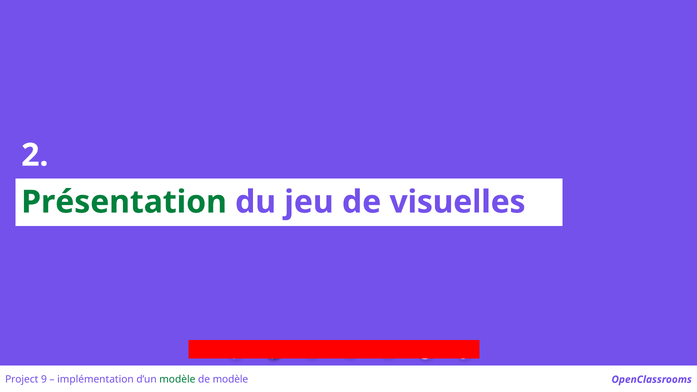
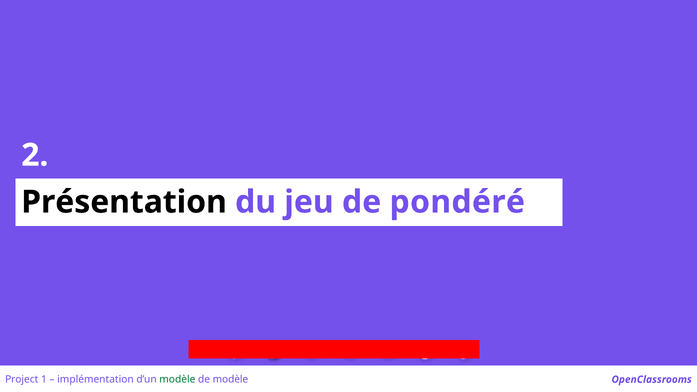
Présentation colour: green -> black
visuelles: visuelles -> pondéré
9: 9 -> 1
